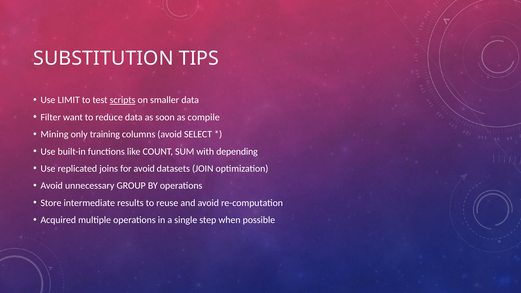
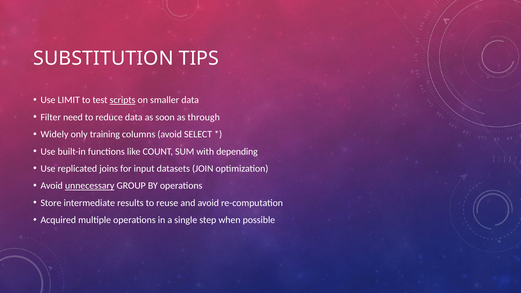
want: want -> need
compile: compile -> through
Mining: Mining -> Widely
for avoid: avoid -> input
unnecessary underline: none -> present
